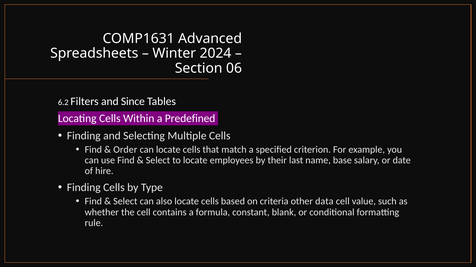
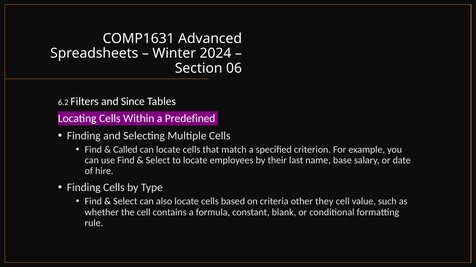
Order: Order -> Called
data: data -> they
